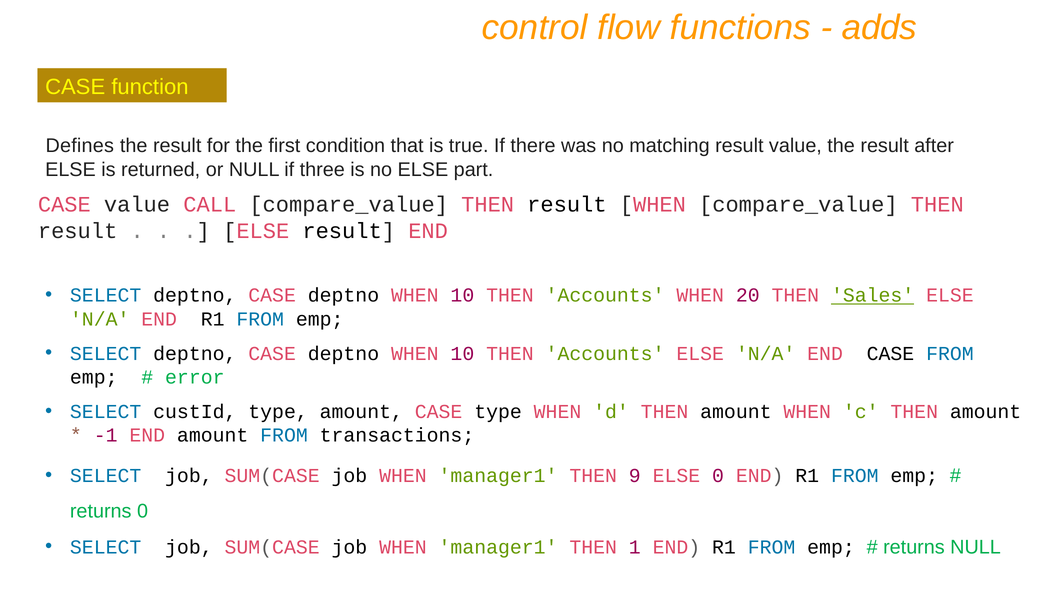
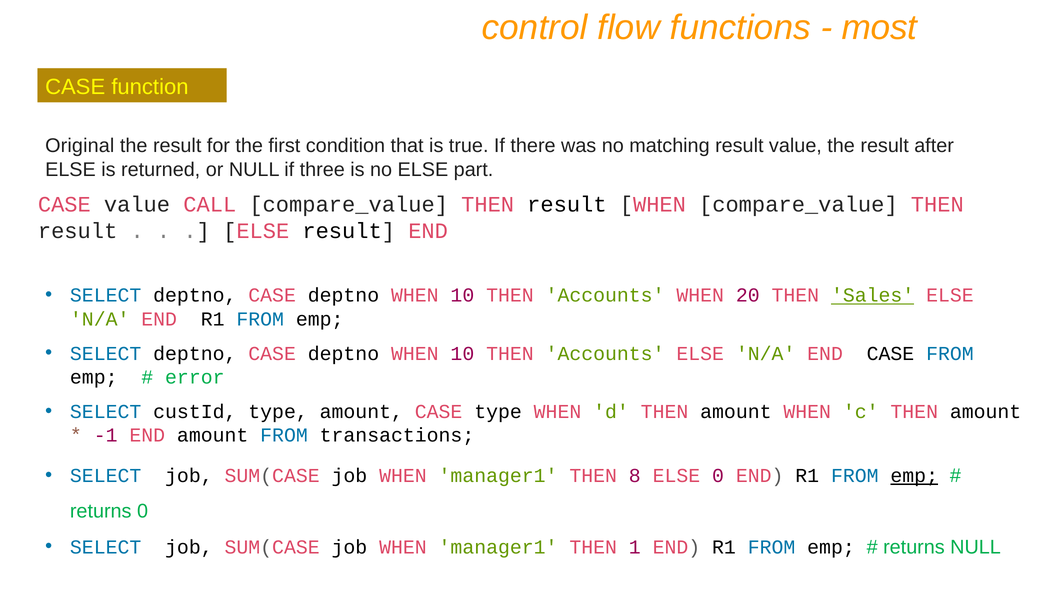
adds: adds -> most
Defines: Defines -> Original
9: 9 -> 8
emp at (914, 476) underline: none -> present
